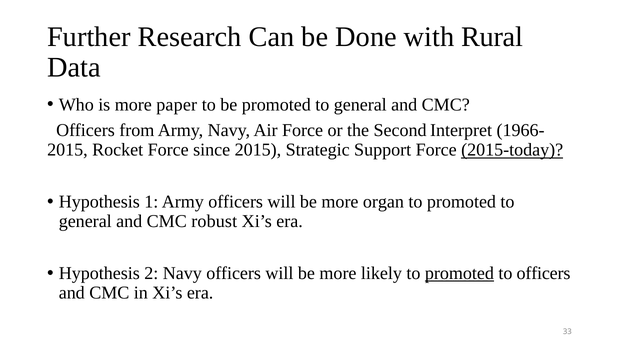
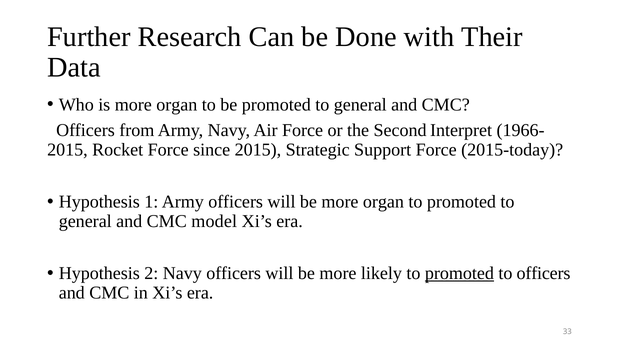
Rural: Rural -> Their
is more paper: paper -> organ
2015-today underline: present -> none
robust: robust -> model
